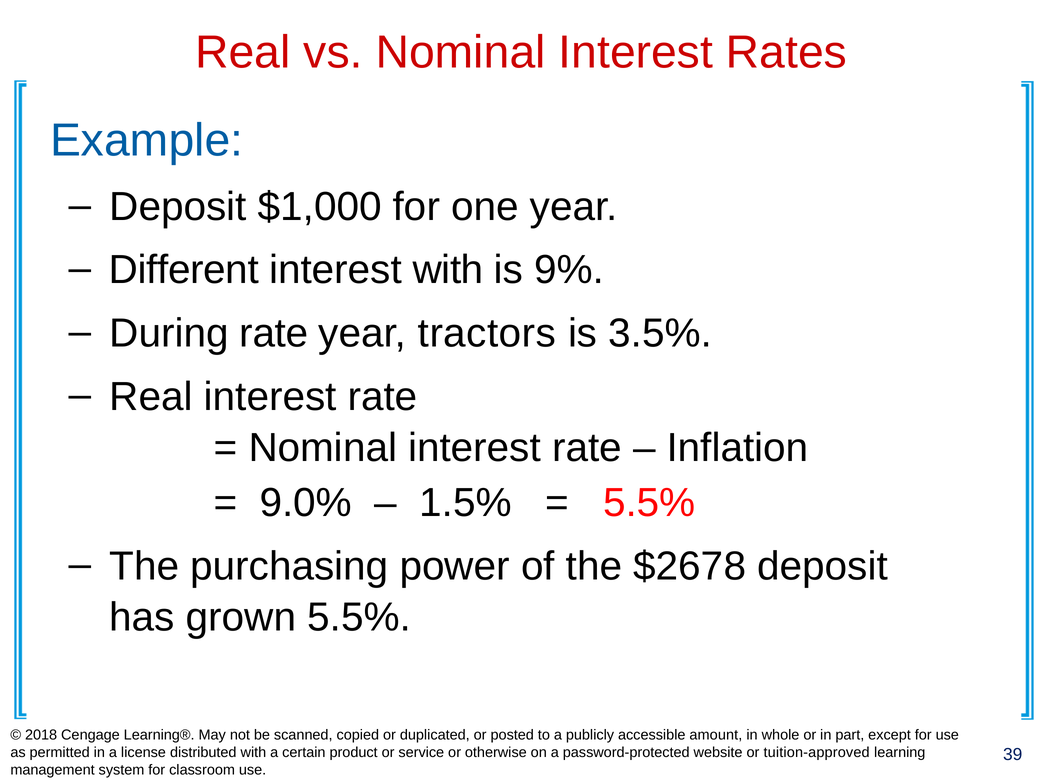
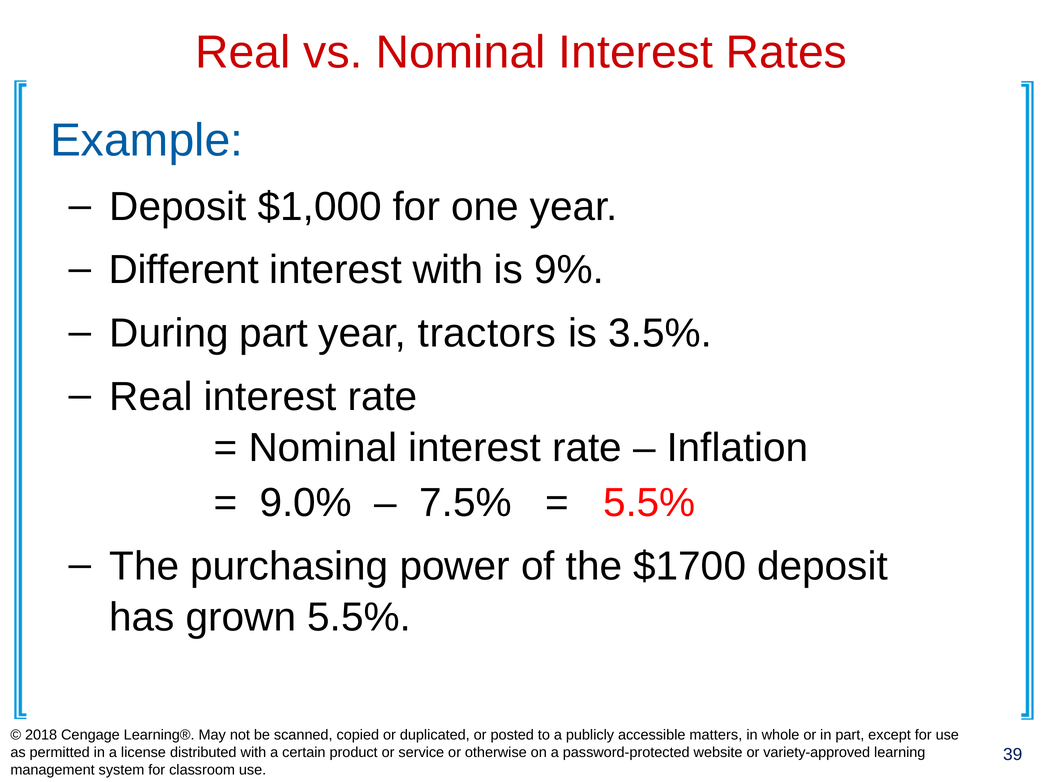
During rate: rate -> part
1.5%: 1.5% -> 7.5%
$2678: $2678 -> $1700
amount: amount -> matters
tuition-approved: tuition-approved -> variety-approved
